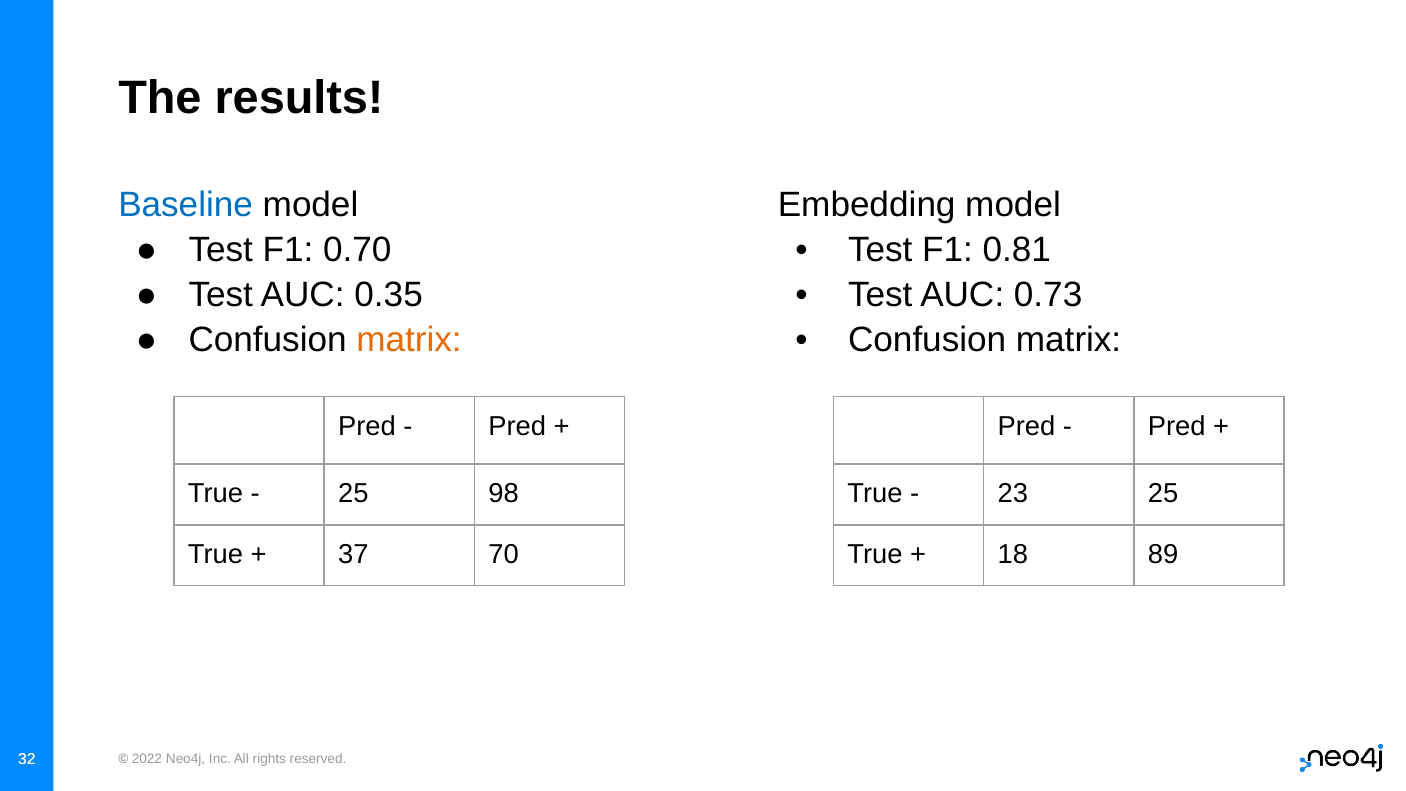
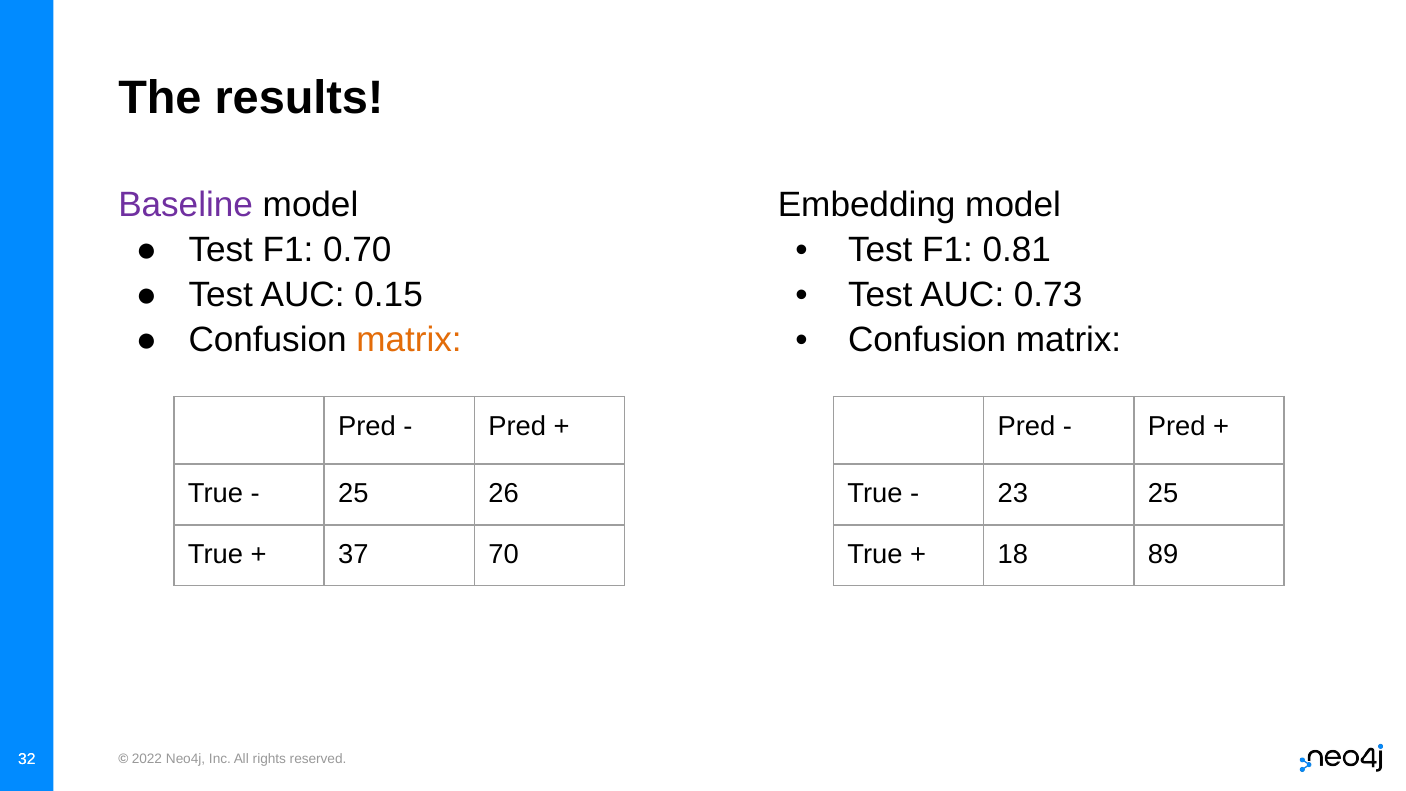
Baseline colour: blue -> purple
0.35: 0.35 -> 0.15
98: 98 -> 26
